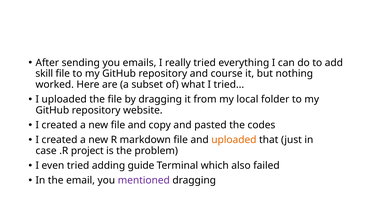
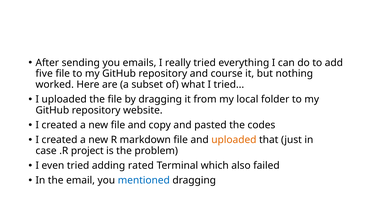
skill: skill -> five
guide: guide -> rated
mentioned colour: purple -> blue
